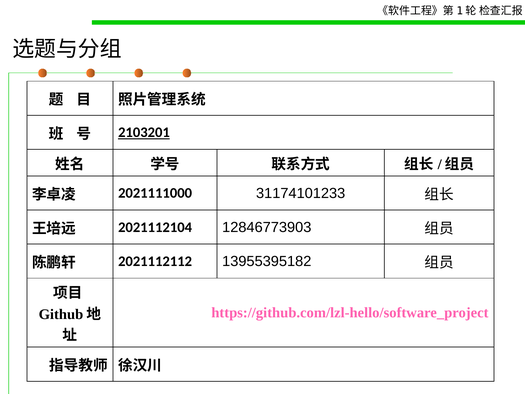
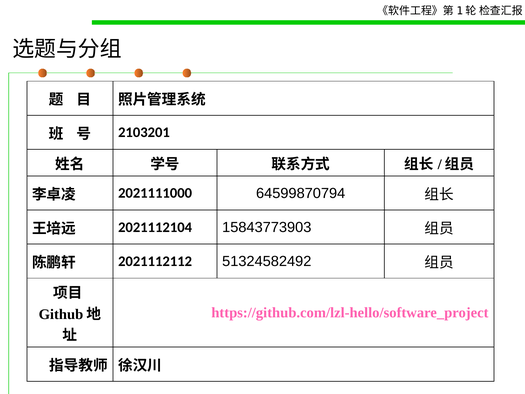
2103201 underline: present -> none
31174101233: 31174101233 -> 64599870794
12846773903: 12846773903 -> 15843773903
13955395182: 13955395182 -> 51324582492
